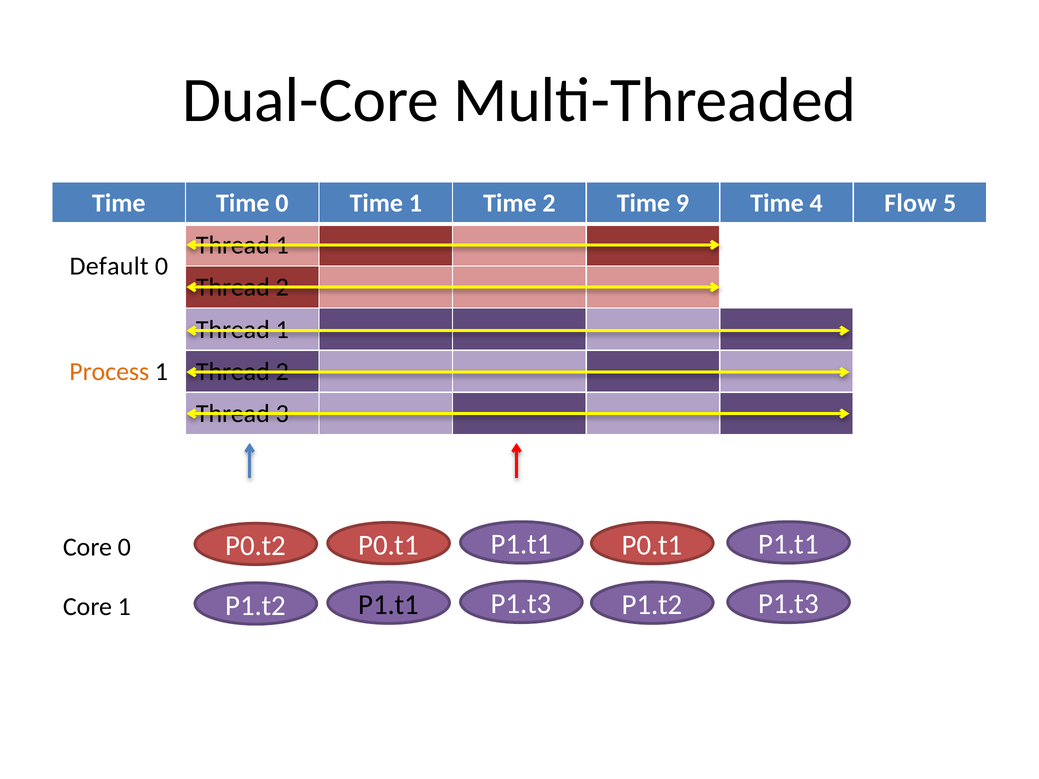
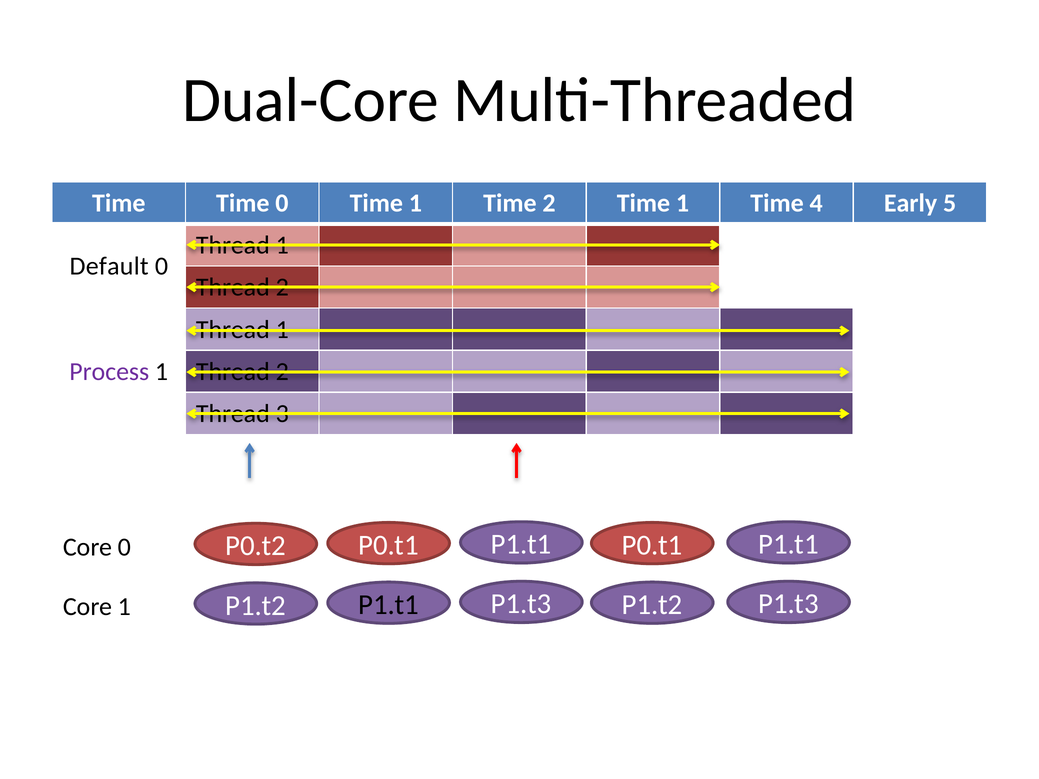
2 Time 9: 9 -> 1
Flow: Flow -> Early
Process colour: orange -> purple
